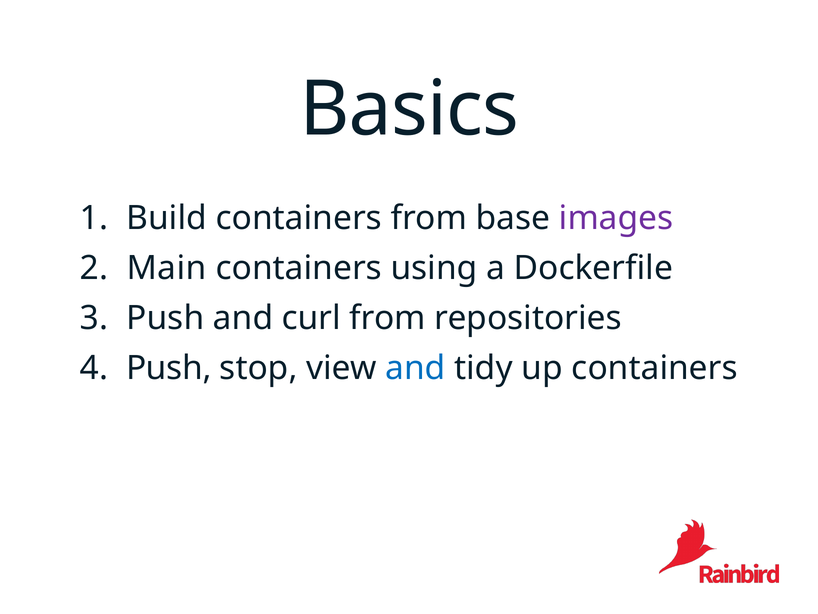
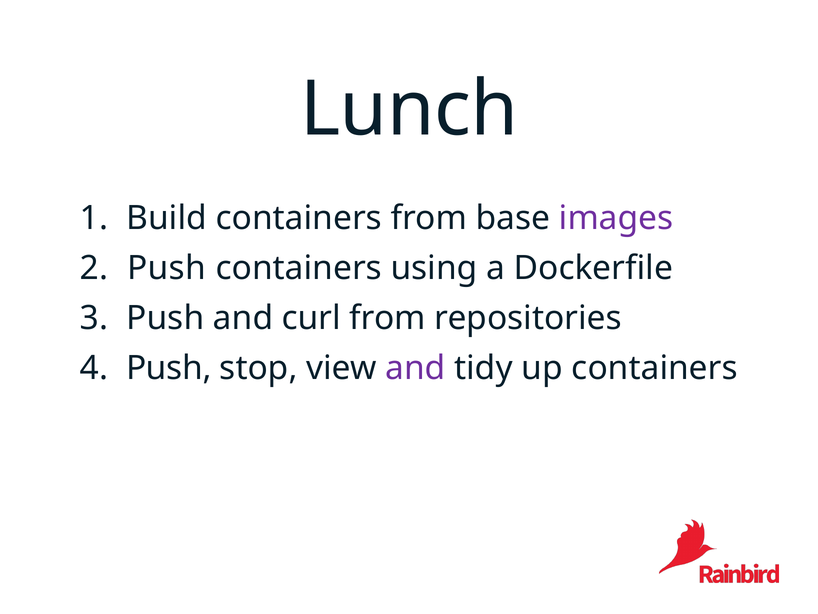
Basics: Basics -> Lunch
Main at (167, 268): Main -> Push
and at (415, 368) colour: blue -> purple
